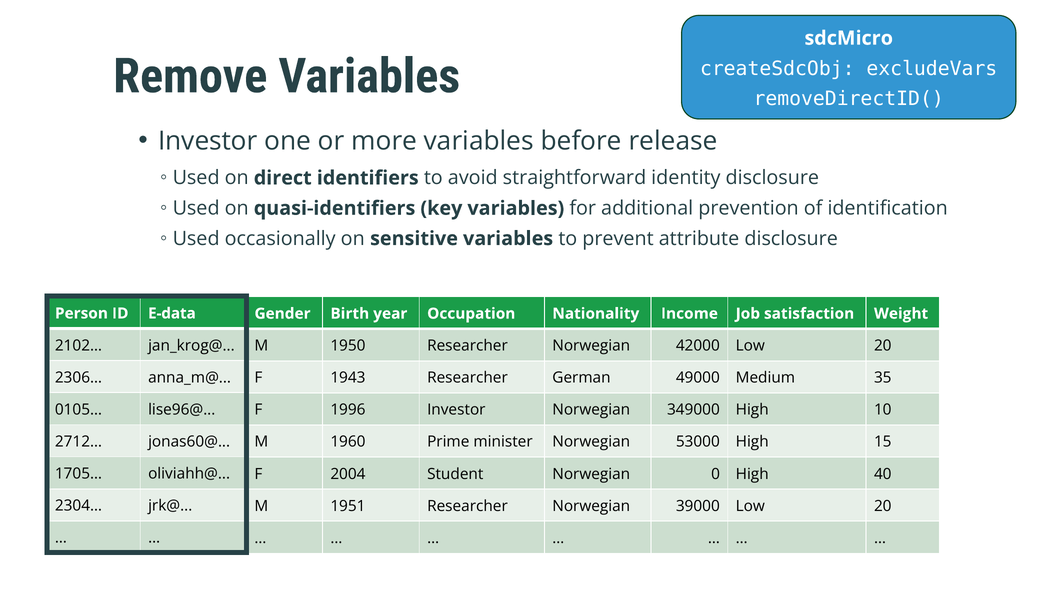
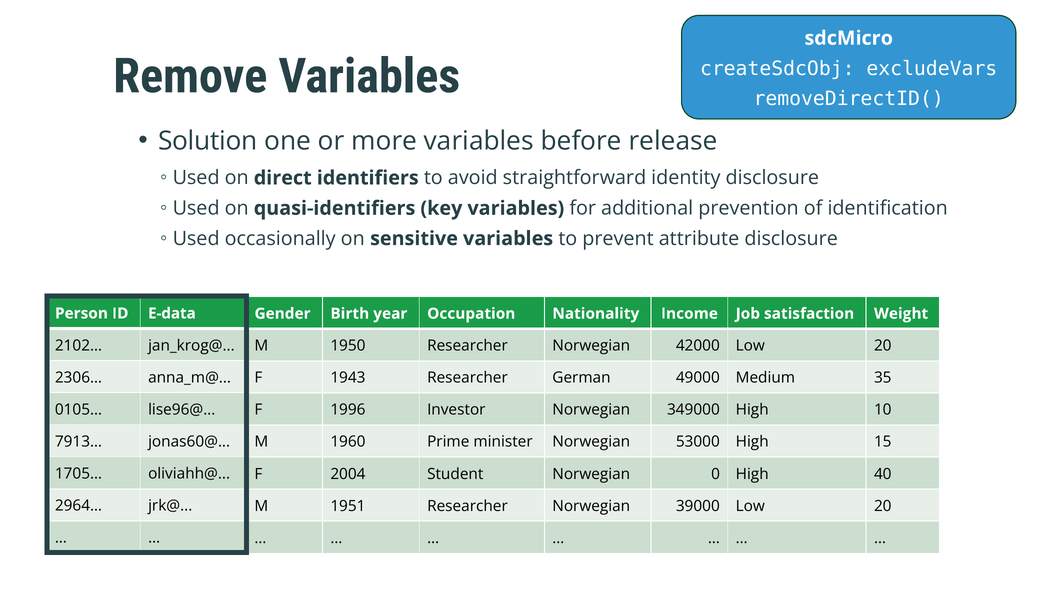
Investor at (208, 141): Investor -> Solution
2712…: 2712… -> 7913…
2304…: 2304… -> 2964…
